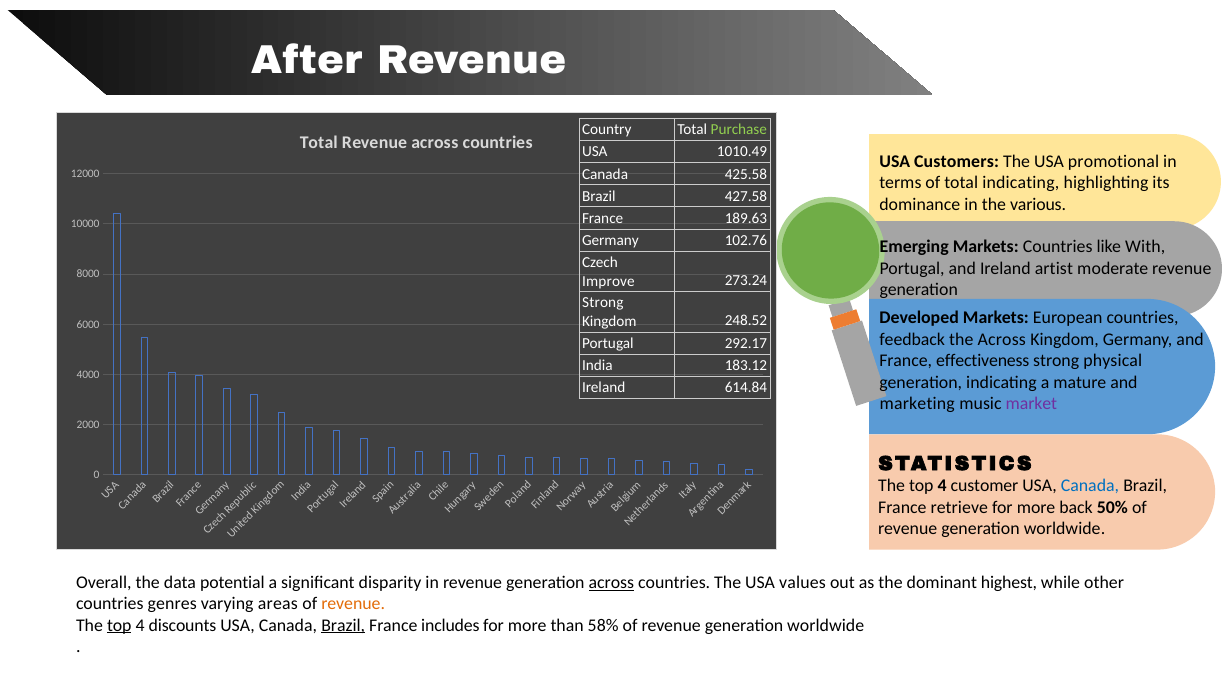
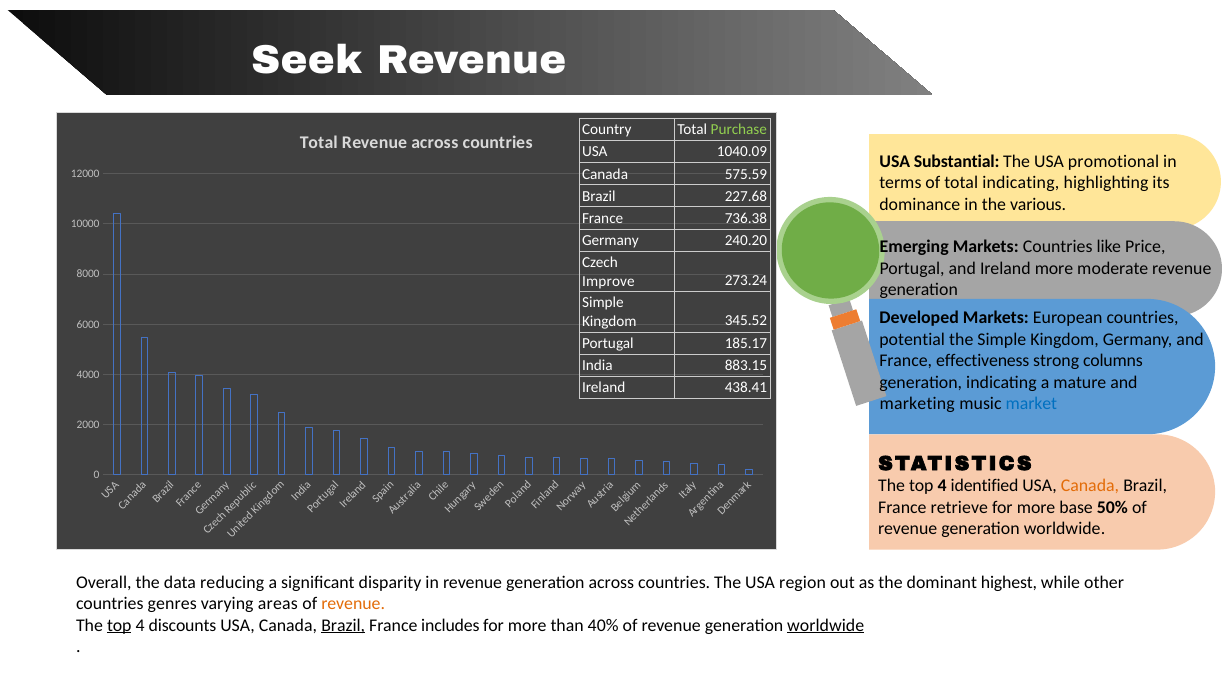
After: After -> Seek
1010.49: 1010.49 -> 1040.09
Customers: Customers -> Substantial
425.58: 425.58 -> 575.59
427.58: 427.58 -> 227.68
189.63: 189.63 -> 736.38
102.76: 102.76 -> 240.20
With: With -> Price
Ireland artist: artist -> more
Strong at (603, 303): Strong -> Simple
248.52: 248.52 -> 345.52
feedback: feedback -> potential
the Across: Across -> Simple
292.17: 292.17 -> 185.17
physical: physical -> columns
183.12: 183.12 -> 883.15
614.84: 614.84 -> 438.41
market colour: purple -> blue
customer: customer -> identified
Canada at (1090, 486) colour: blue -> orange
back: back -> base
potential: potential -> reducing
across at (611, 583) underline: present -> none
values: values -> region
58%: 58% -> 40%
worldwide at (826, 625) underline: none -> present
